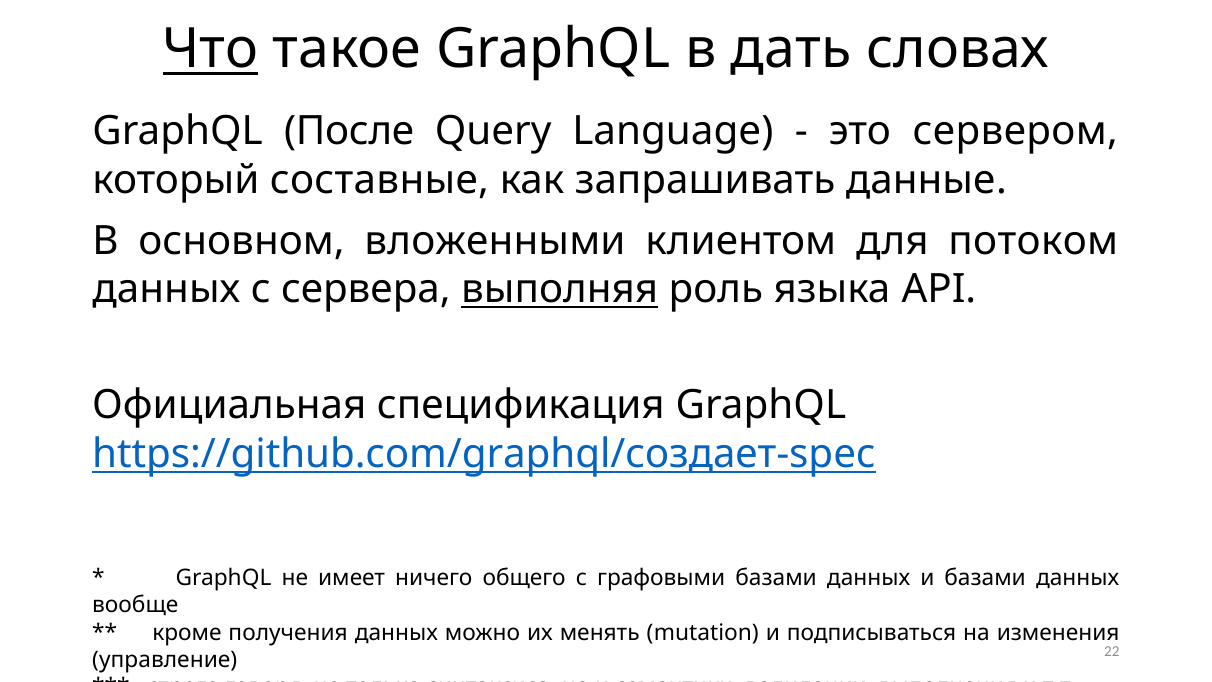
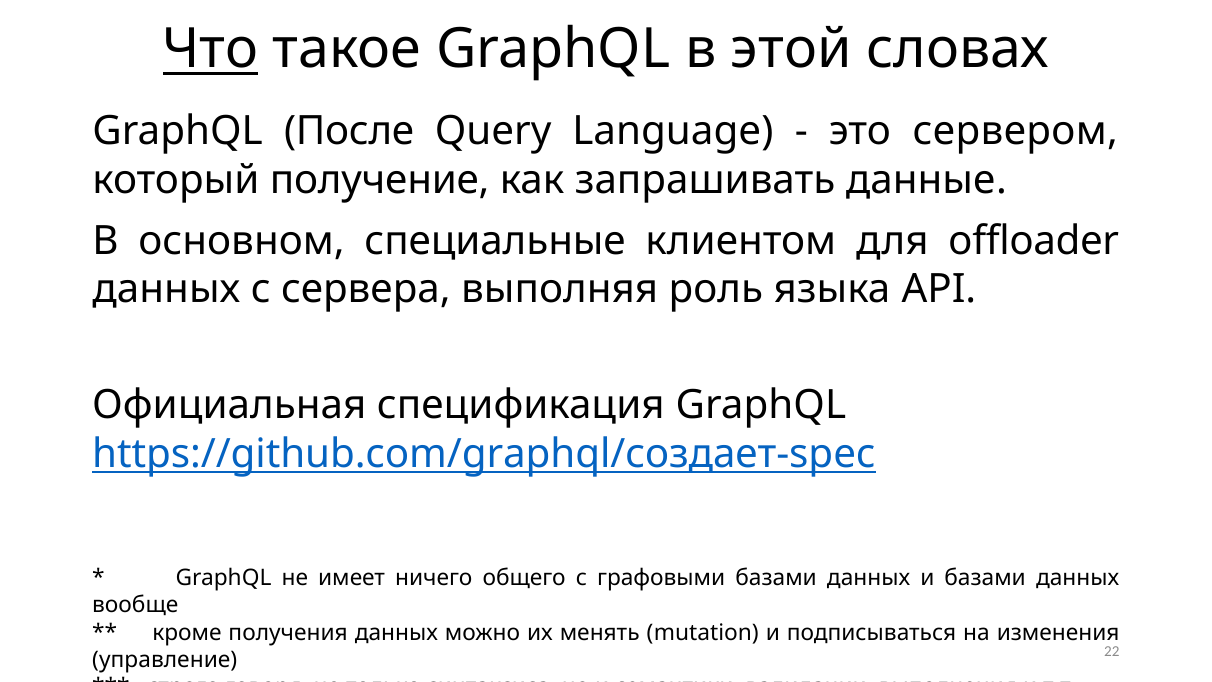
дать: дать -> этой
составные: составные -> получение
вложенными: вложенными -> специальные
потоком: потоком -> offloader
выполняя underline: present -> none
